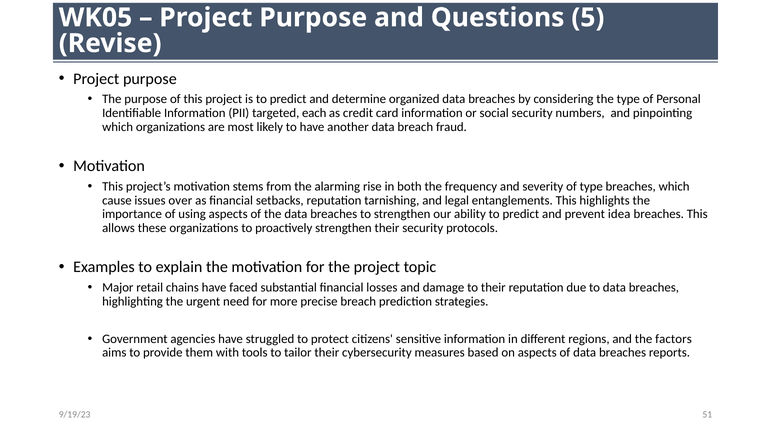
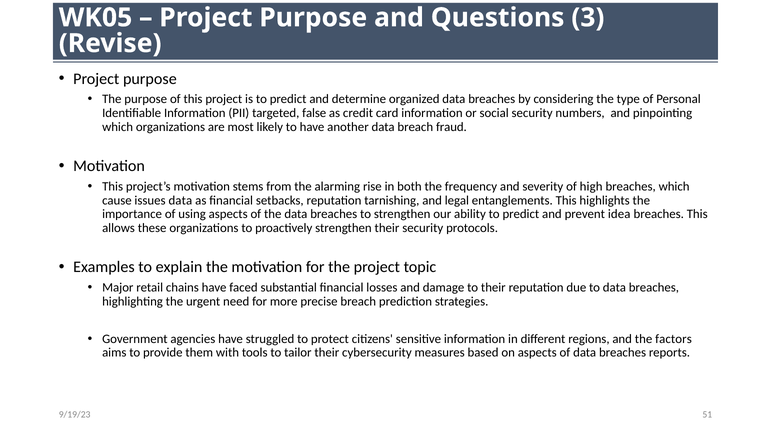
5: 5 -> 3
each: each -> false
of type: type -> high
issues over: over -> data
